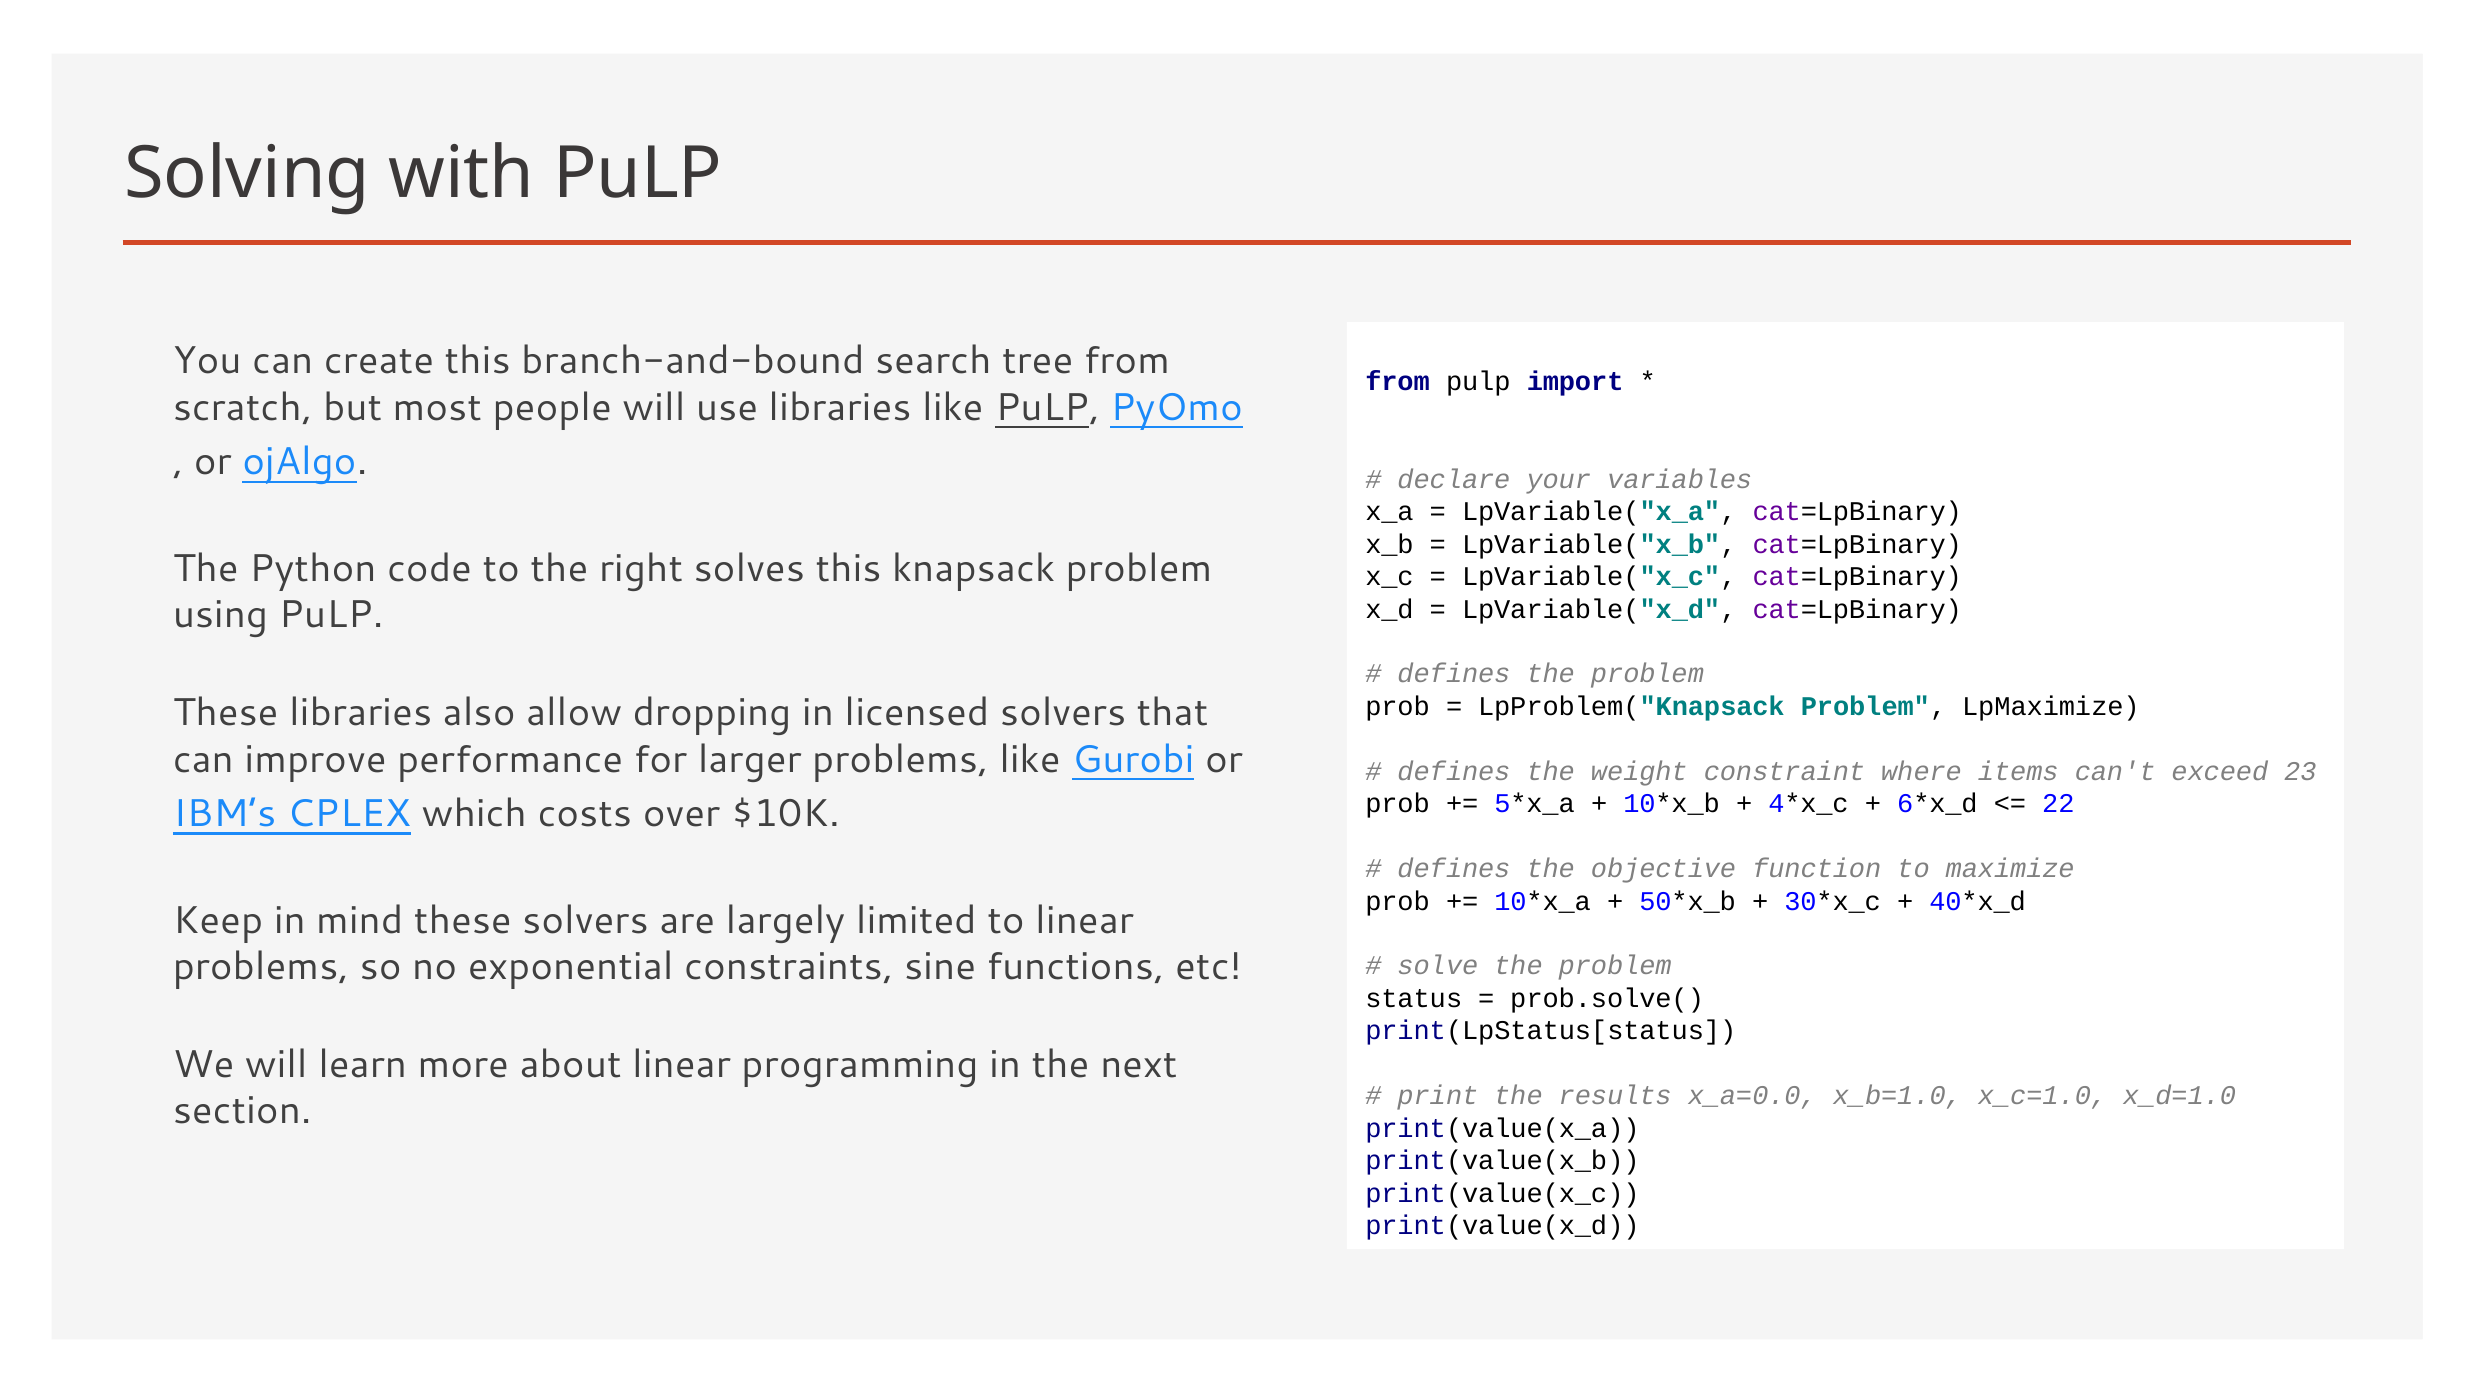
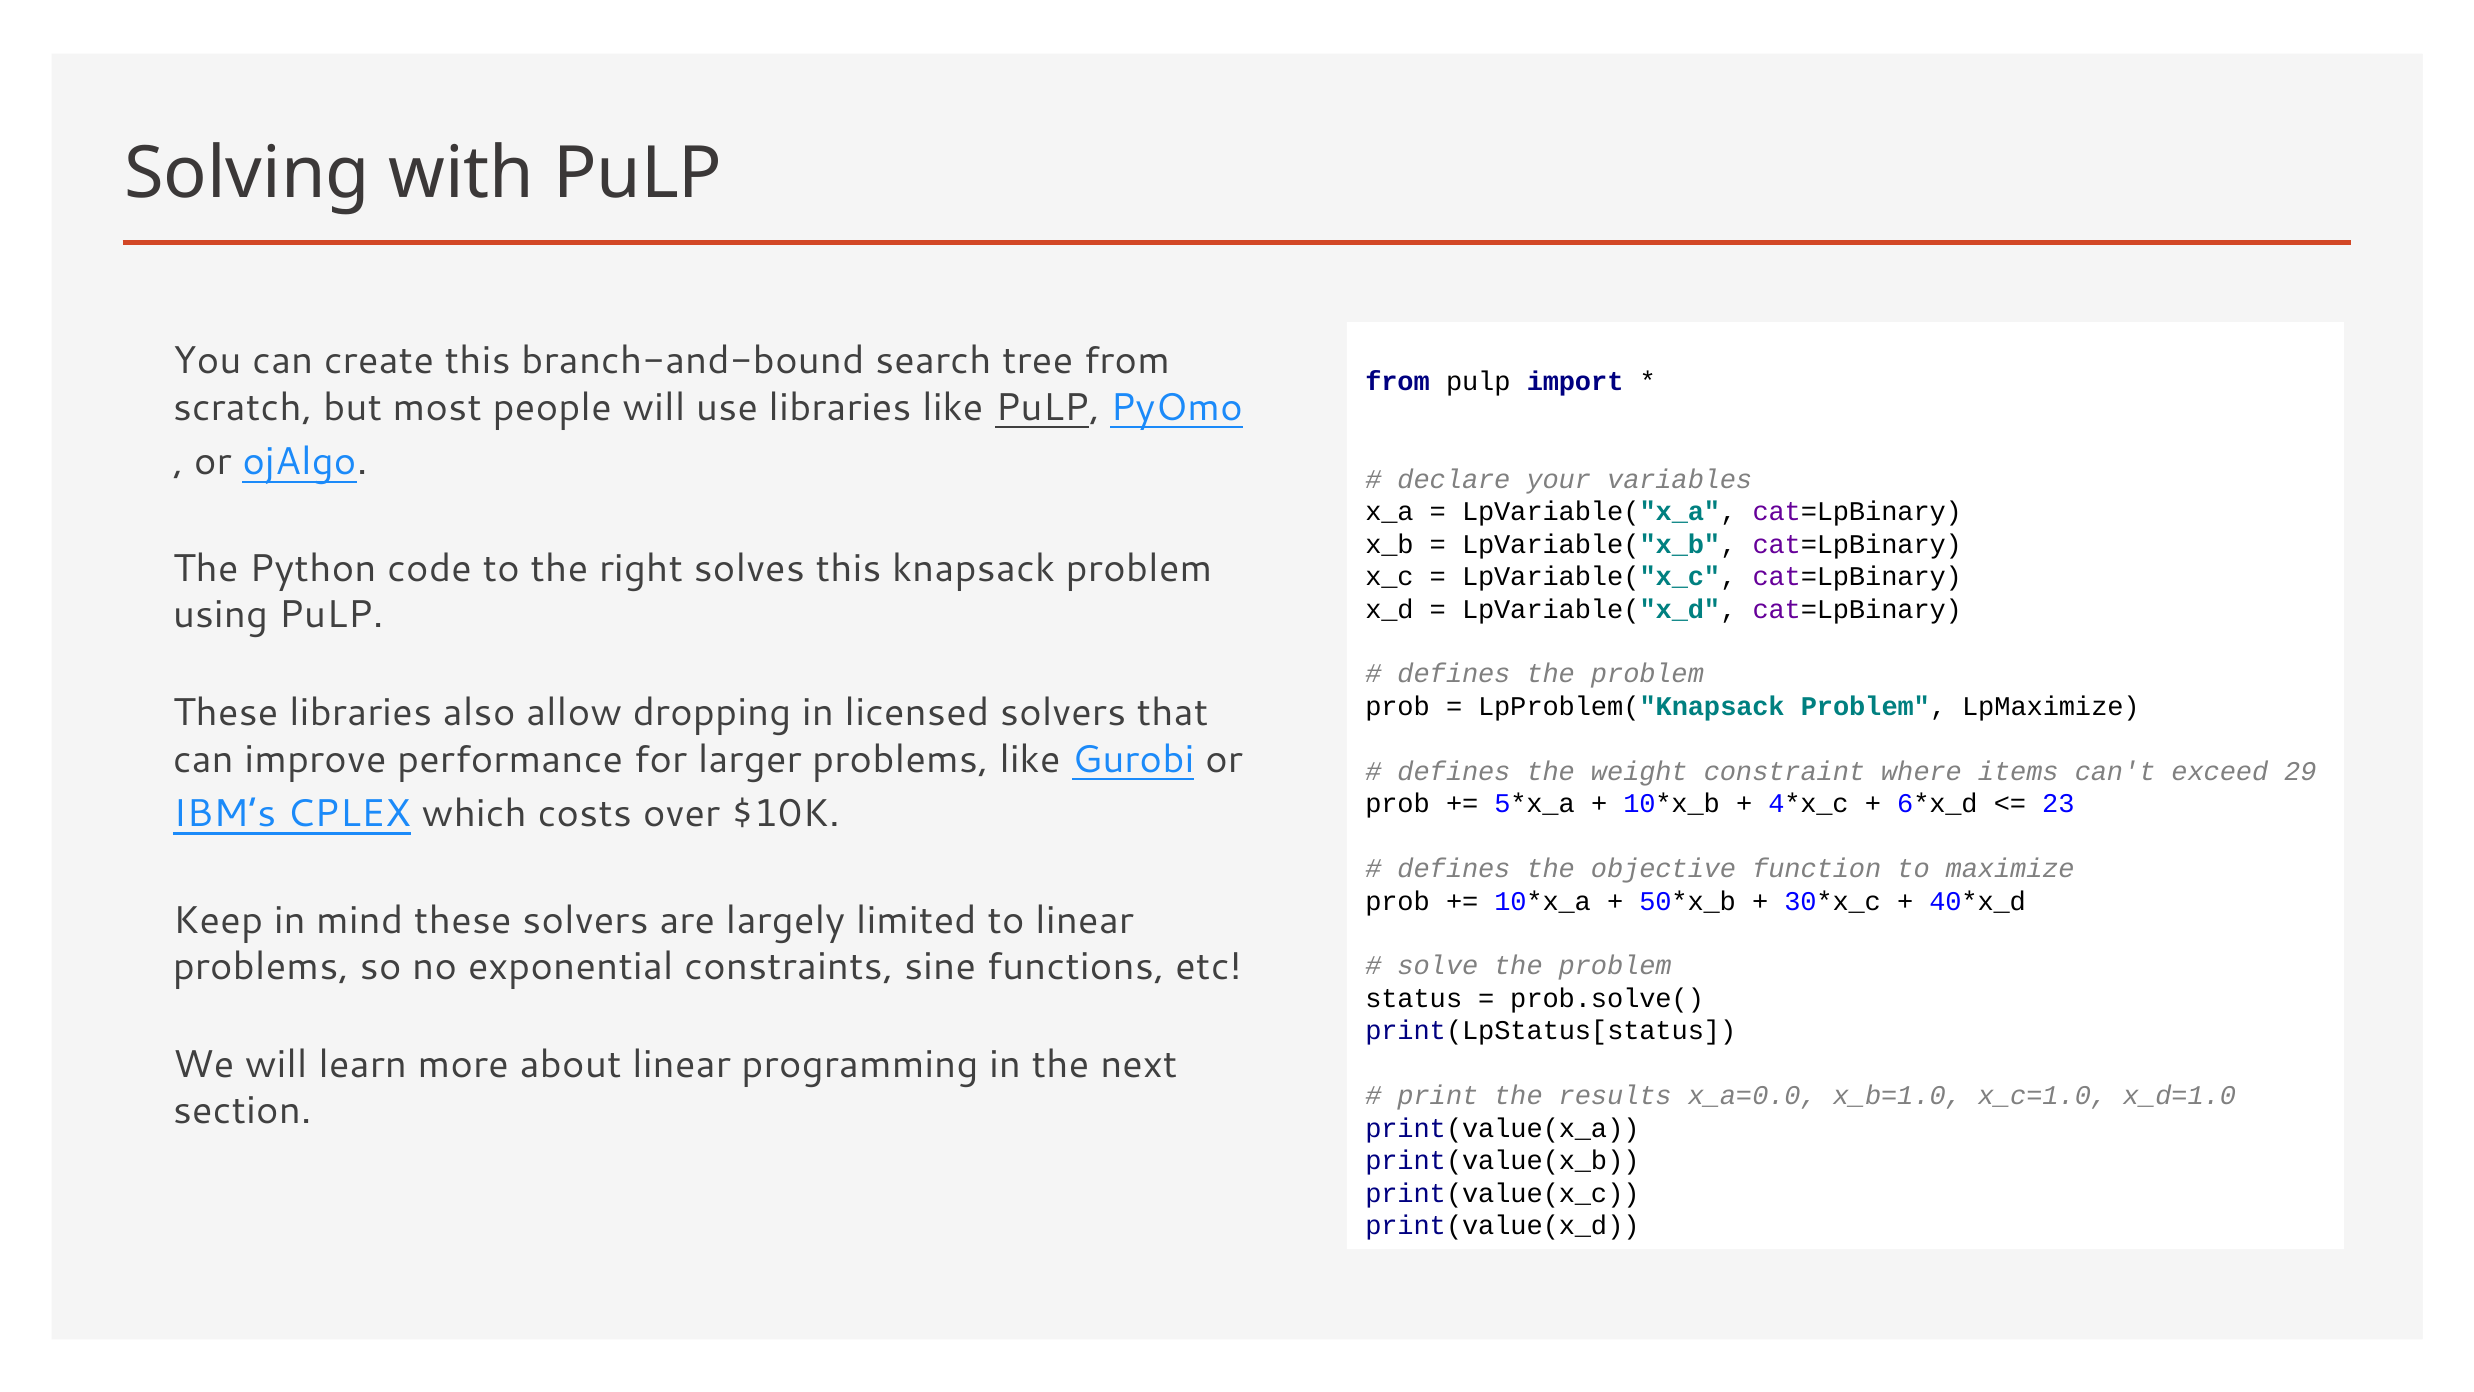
23: 23 -> 29
22: 22 -> 23
